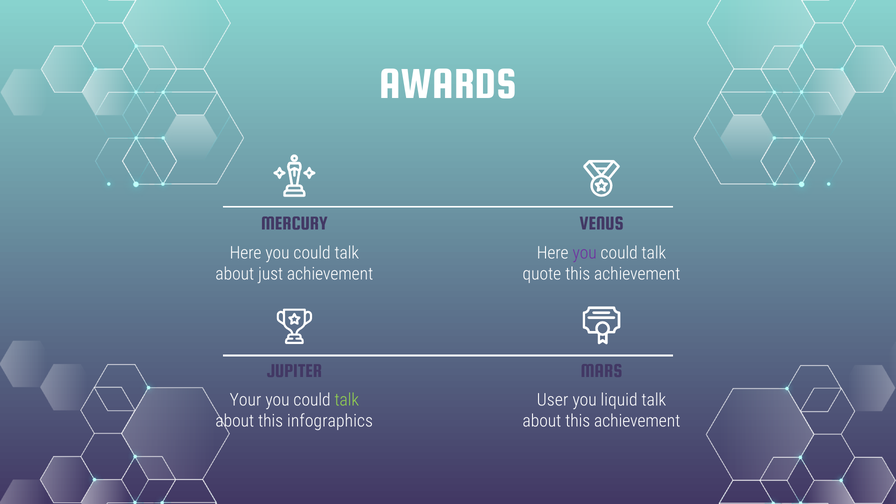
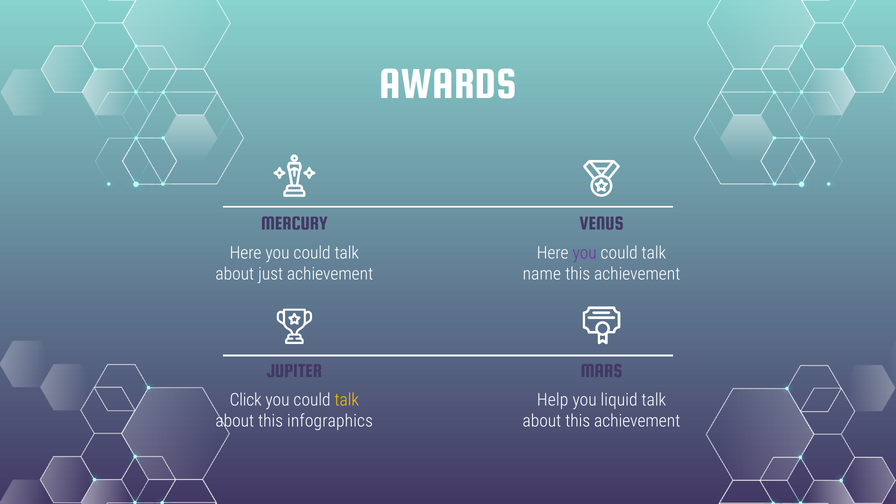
quote: quote -> name
Your: Your -> Click
talk at (347, 400) colour: light green -> yellow
User: User -> Help
